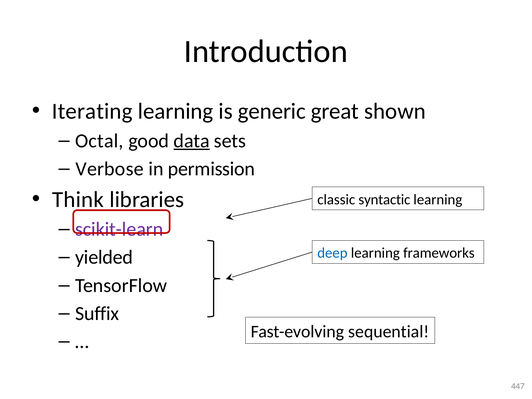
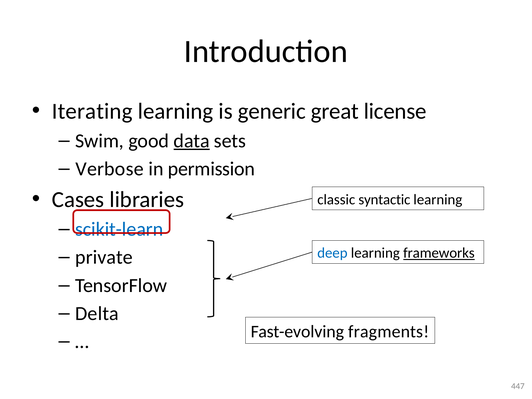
shown: shown -> license
Octal: Octal -> Swim
Think: Think -> Cases
scikit-learn colour: purple -> blue
yielded: yielded -> private
frameworks underline: none -> present
Suffix: Suffix -> Delta
sequential: sequential -> fragments
